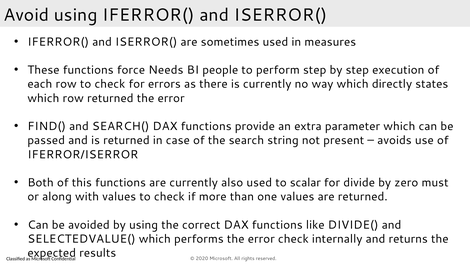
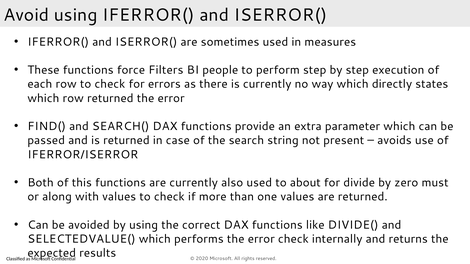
Needs: Needs -> Filters
scalar: scalar -> about
